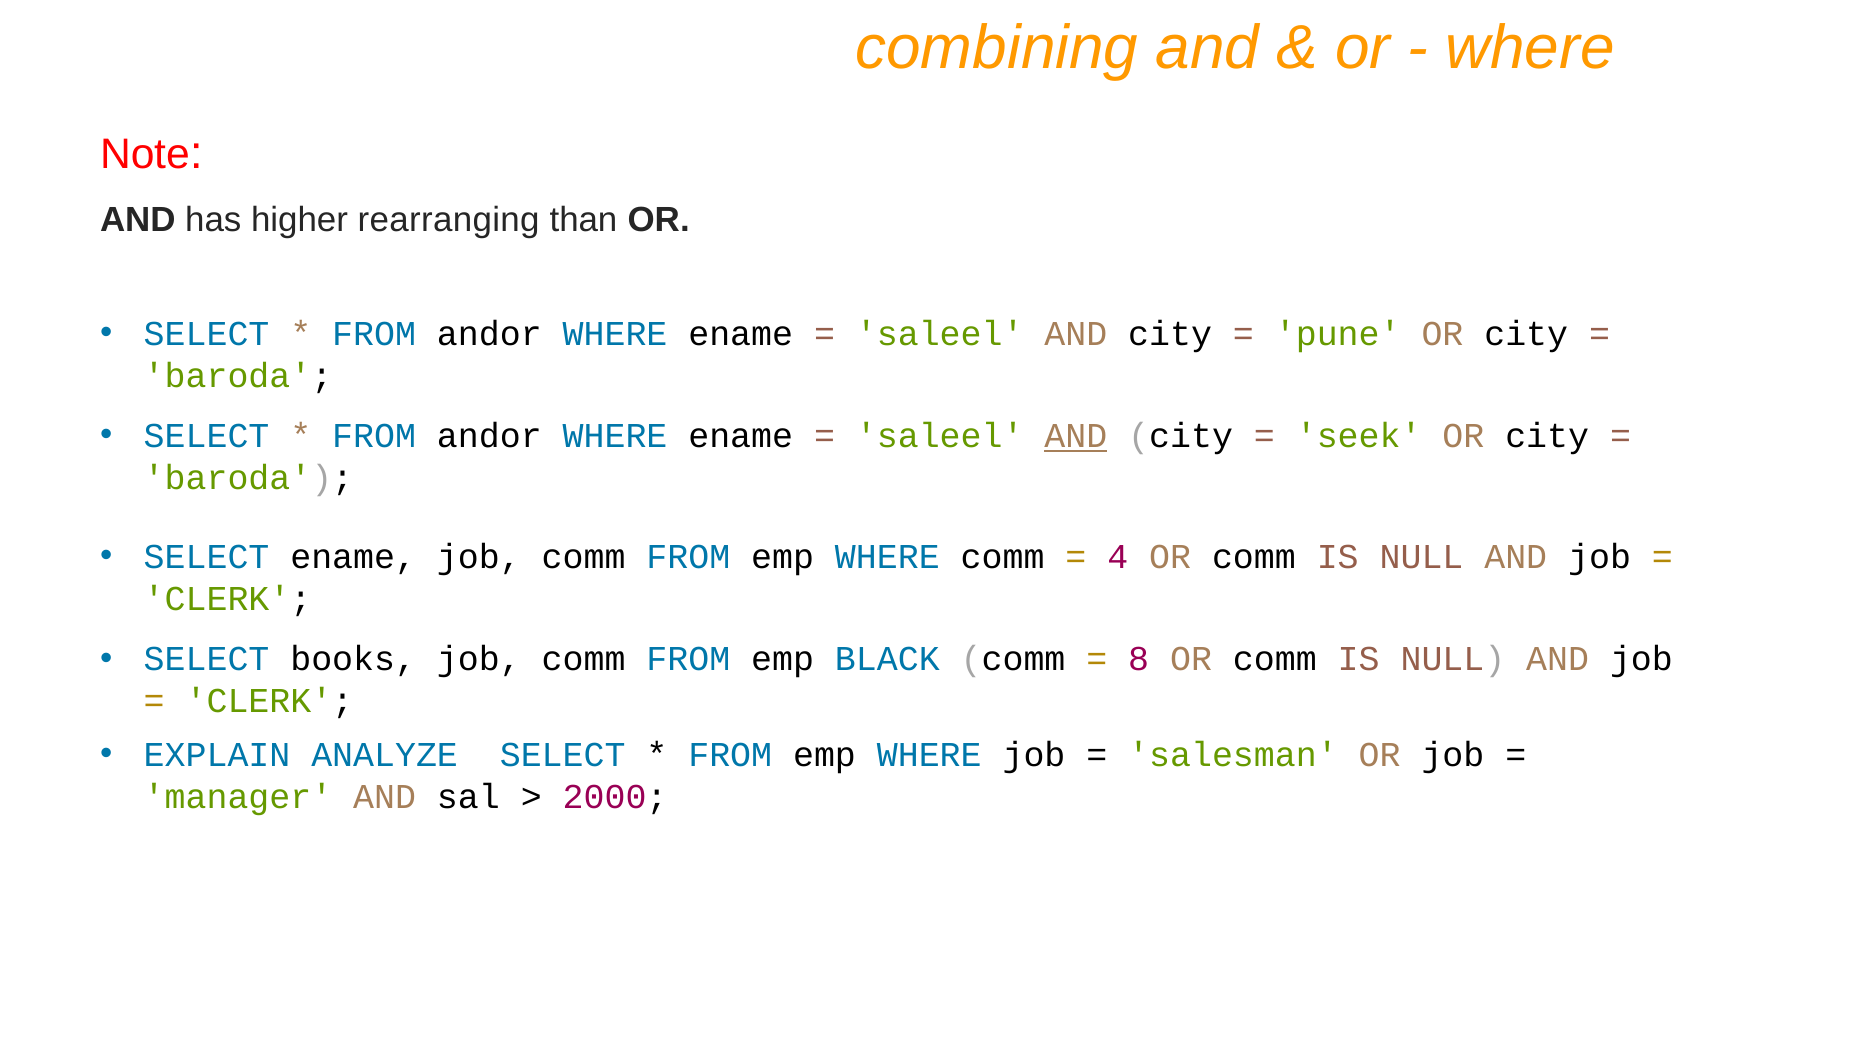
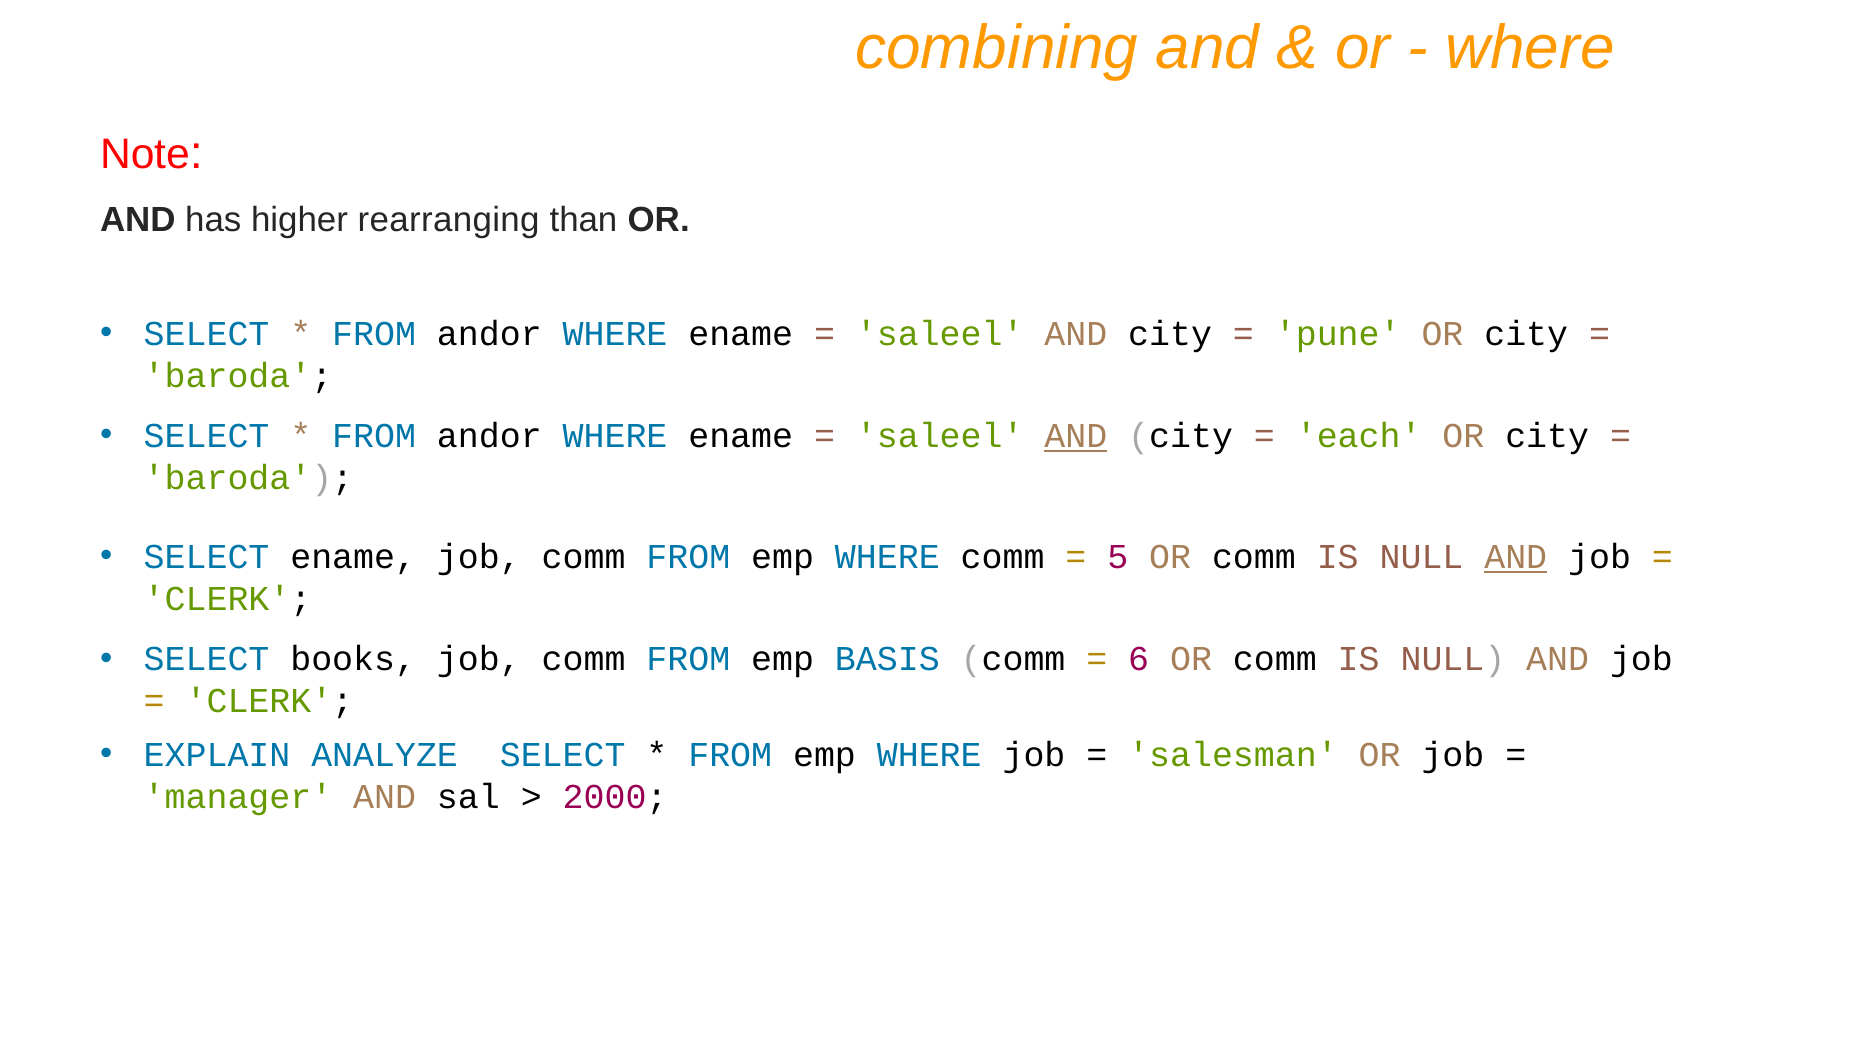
seek: seek -> each
4: 4 -> 5
AND at (1516, 557) underline: none -> present
BLACK: BLACK -> BASIS
8: 8 -> 6
